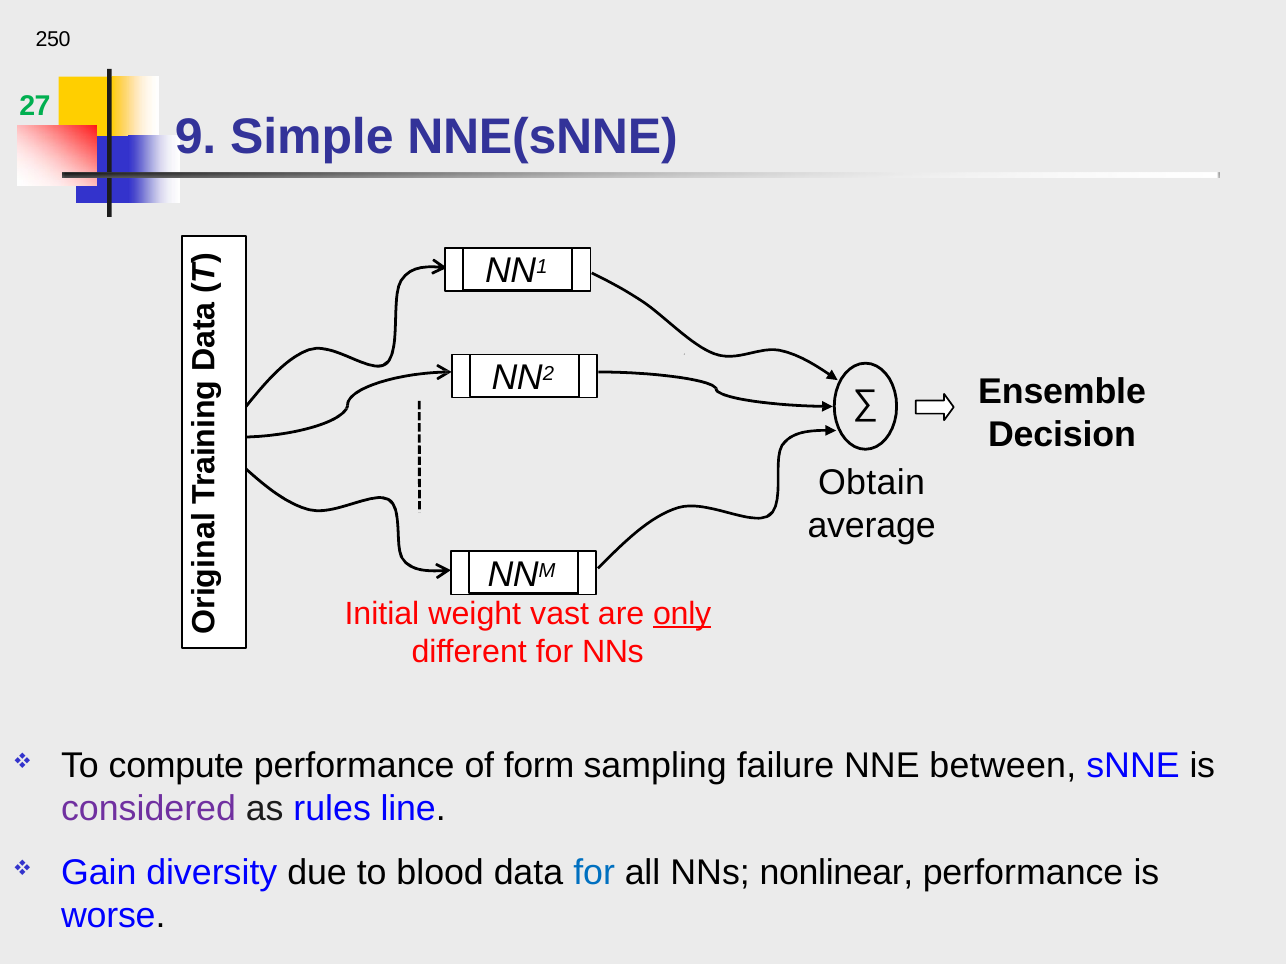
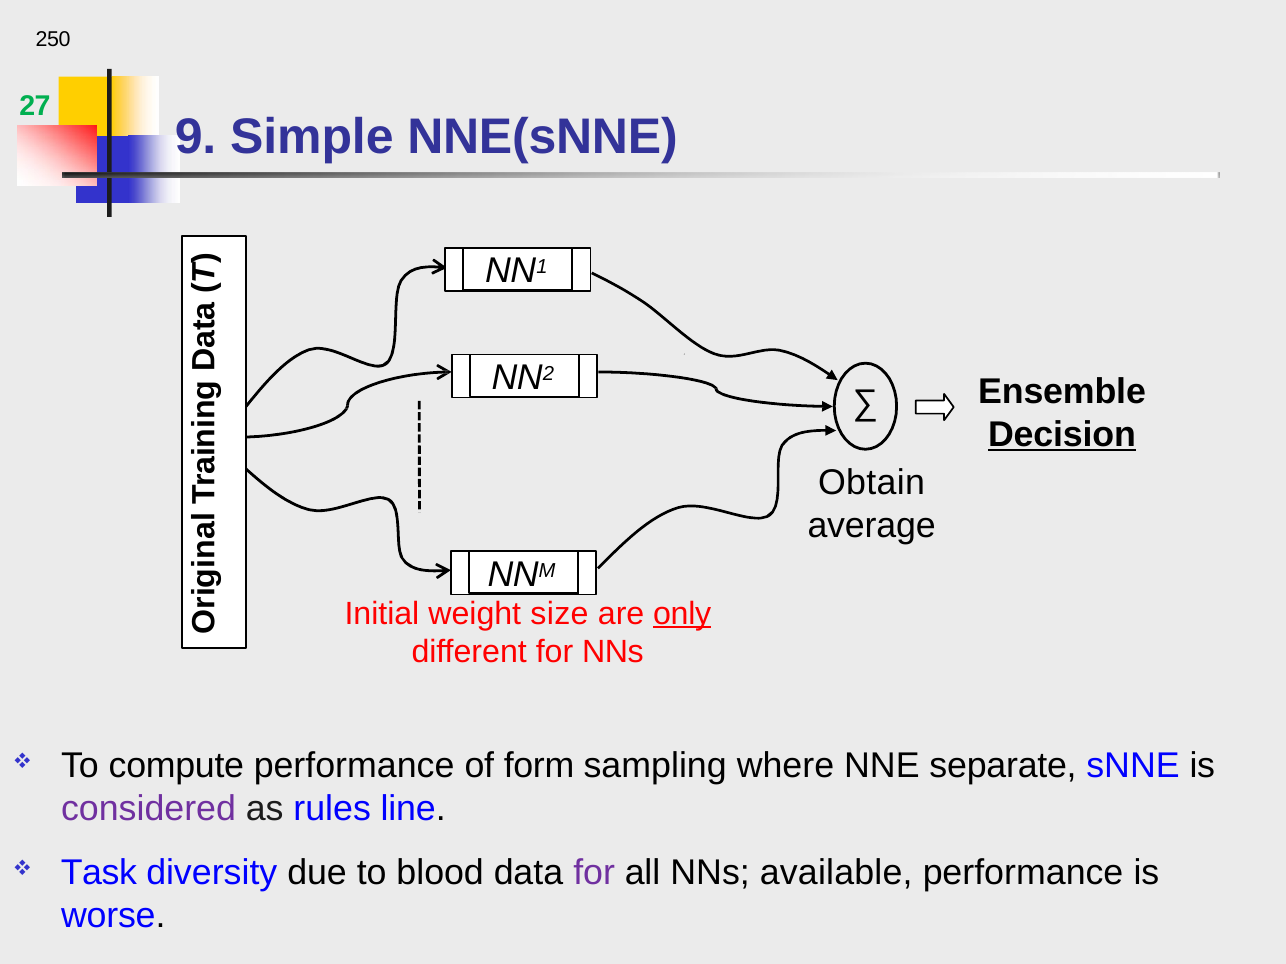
Decision underline: none -> present
vast: vast -> size
failure: failure -> where
between: between -> separate
Gain: Gain -> Task
for at (594, 873) colour: blue -> purple
nonlinear: nonlinear -> available
